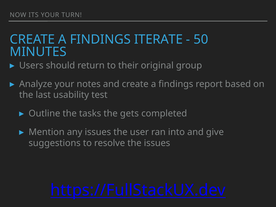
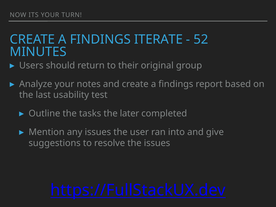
50: 50 -> 52
gets: gets -> later
